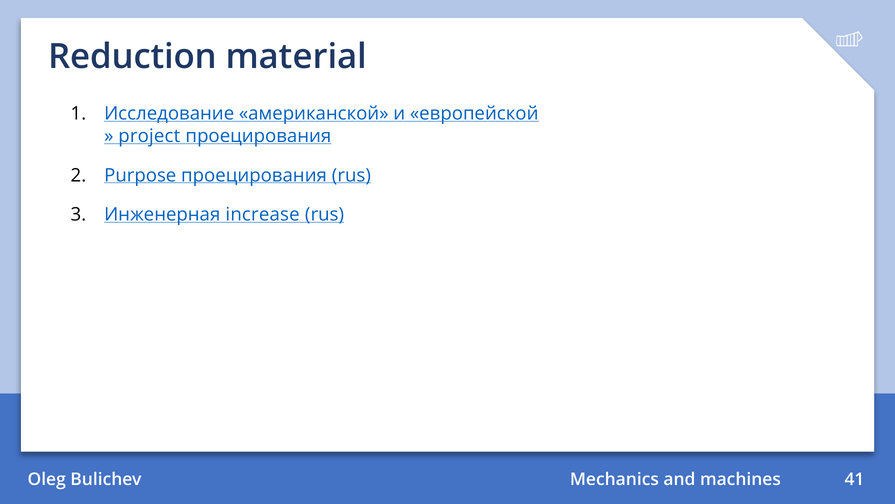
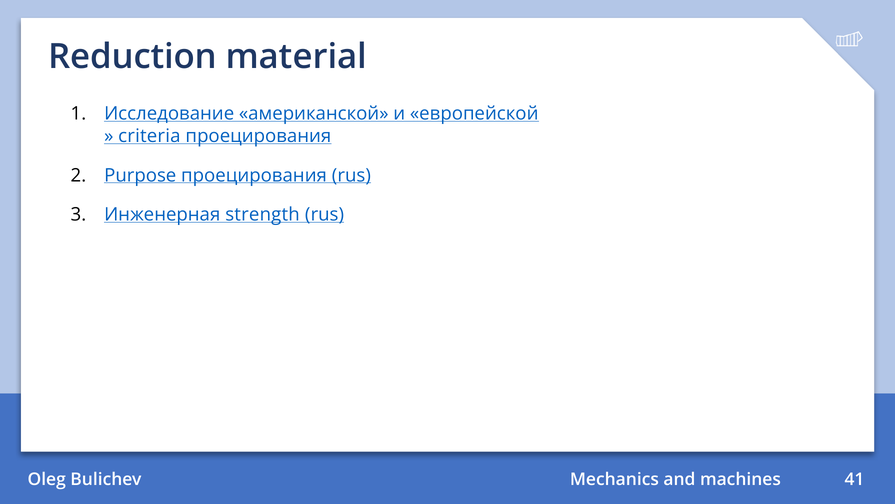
project: project -> criteria
increase: increase -> strength
